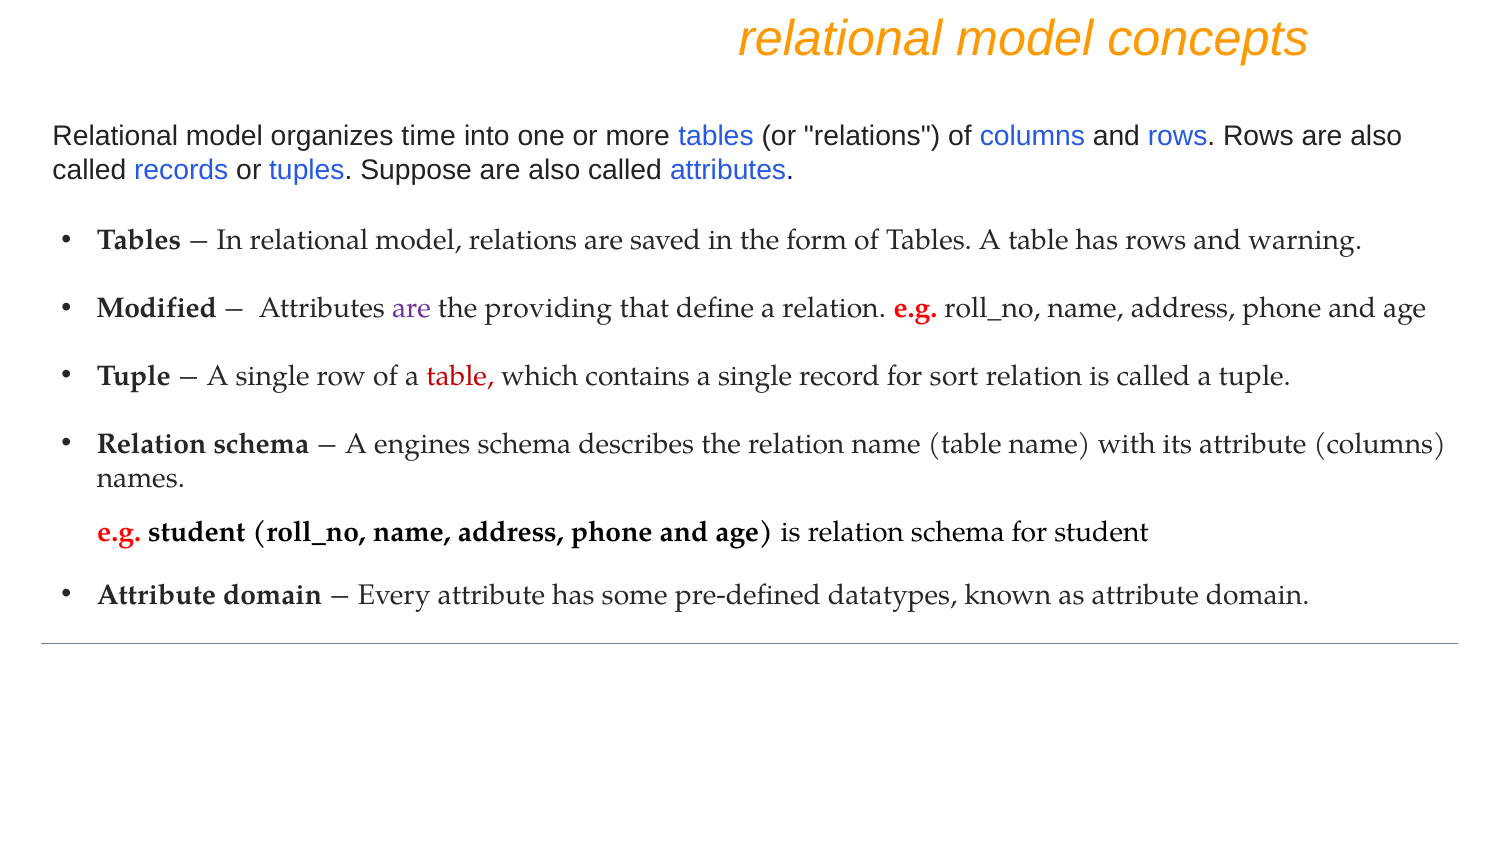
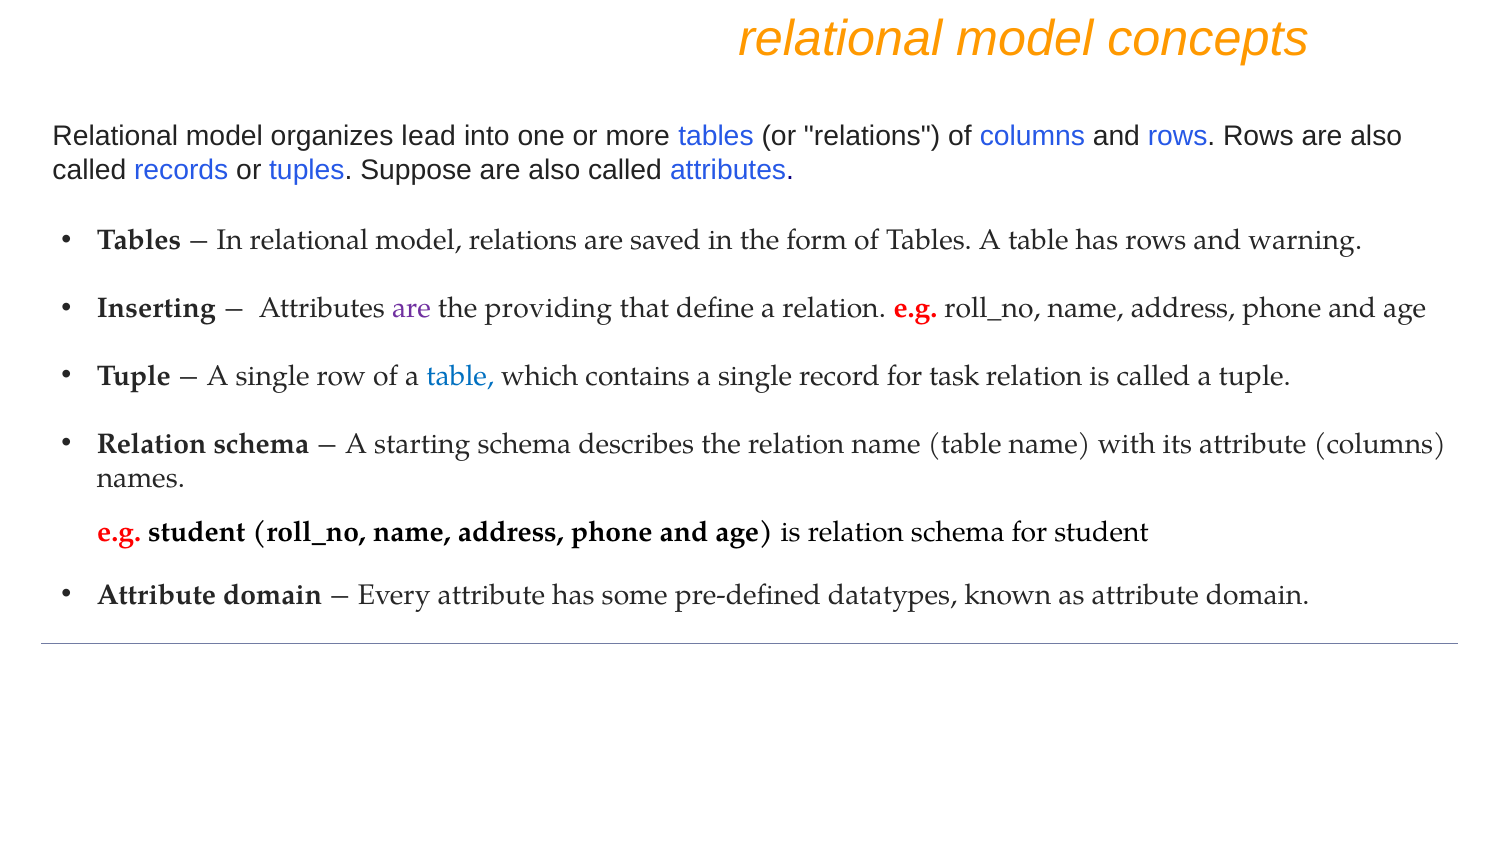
time: time -> lead
Modified: Modified -> Inserting
table at (460, 376) colour: red -> blue
sort: sort -> task
engines: engines -> starting
